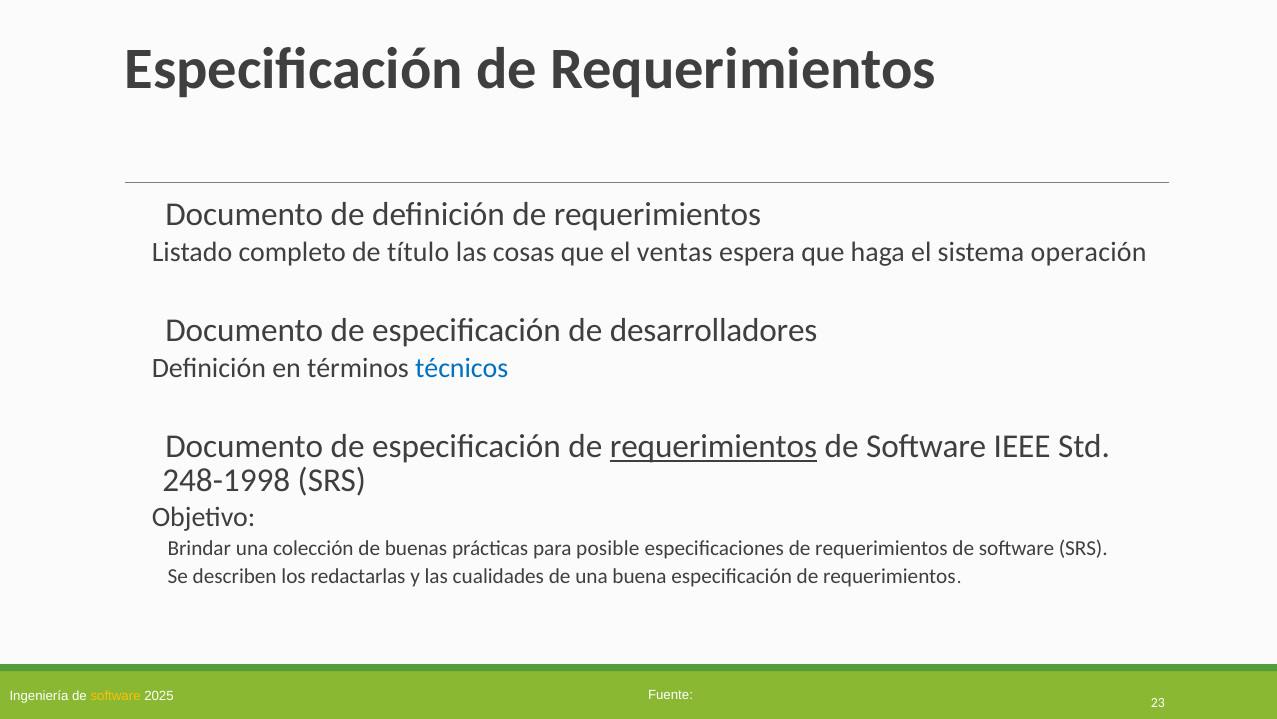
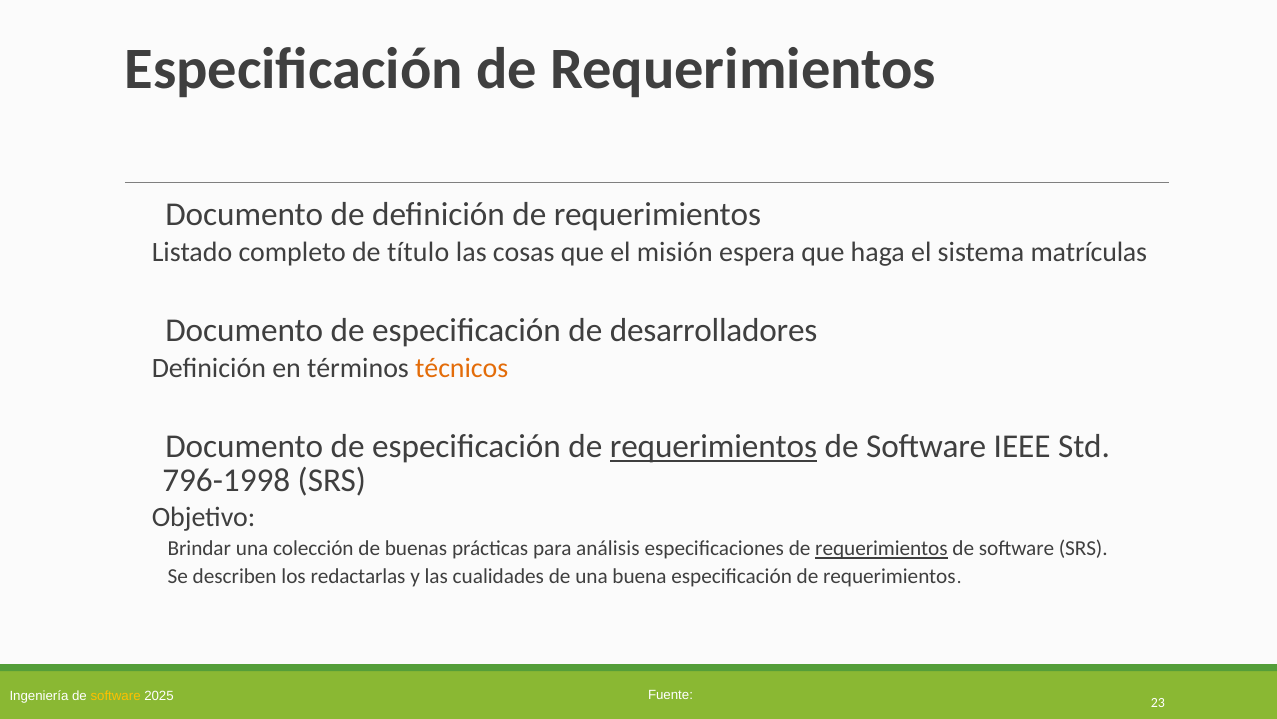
ventas: ventas -> misión
operación: operación -> matrículas
técnicos colour: blue -> orange
248-1998: 248-1998 -> 796-1998
posible: posible -> análisis
requerimientos at (881, 548) underline: none -> present
